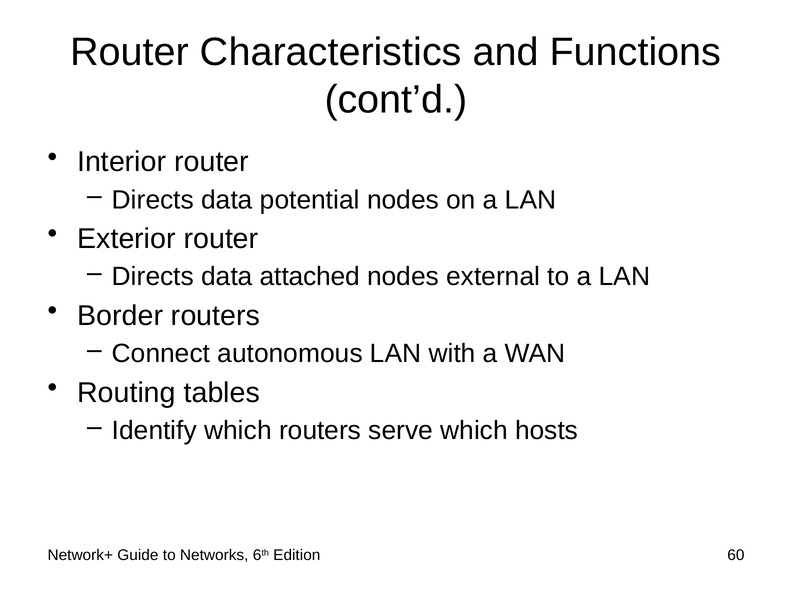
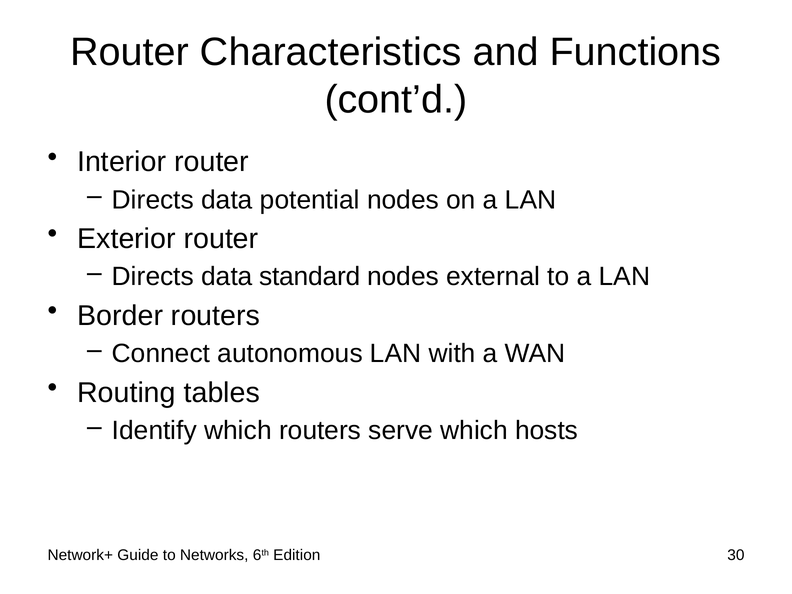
attached: attached -> standard
60: 60 -> 30
